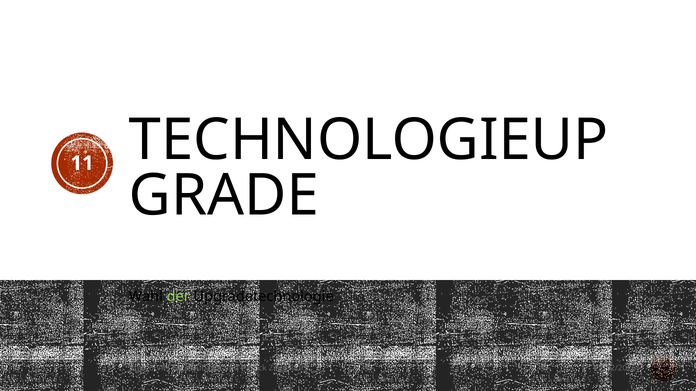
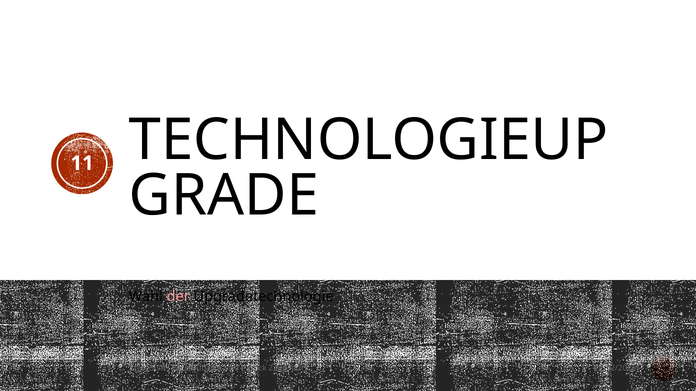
der colour: light green -> pink
